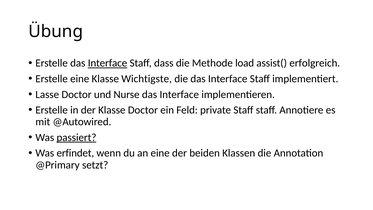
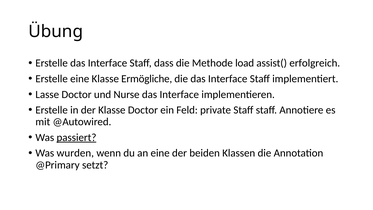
Interface at (108, 63) underline: present -> none
Wichtigste: Wichtigste -> Ermögliche
erfindet: erfindet -> wurden
